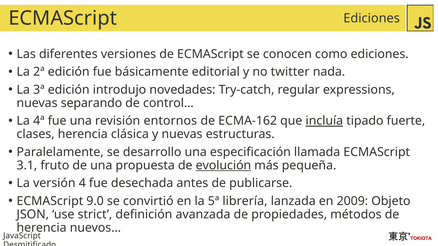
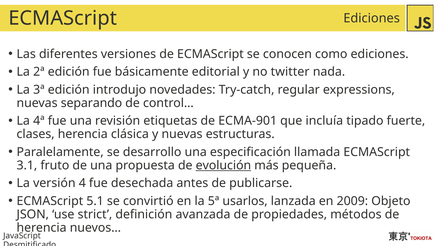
entornos: entornos -> etiquetas
ECMA-162: ECMA-162 -> ECMA-901
incluía underline: present -> none
9.0: 9.0 -> 5.1
librería: librería -> usarlos
